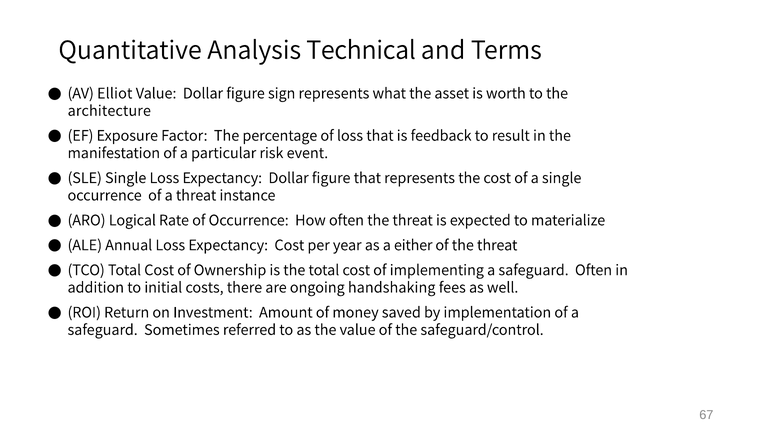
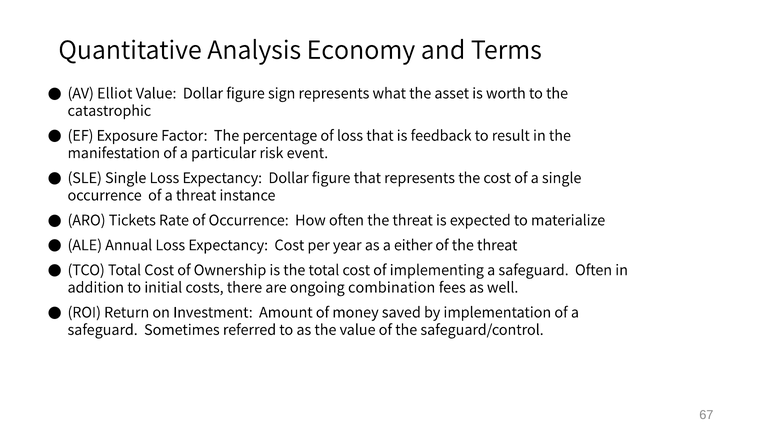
Technical: Technical -> Economy
architecture: architecture -> catastrophic
Logical: Logical -> Tickets
handshaking: handshaking -> combination
